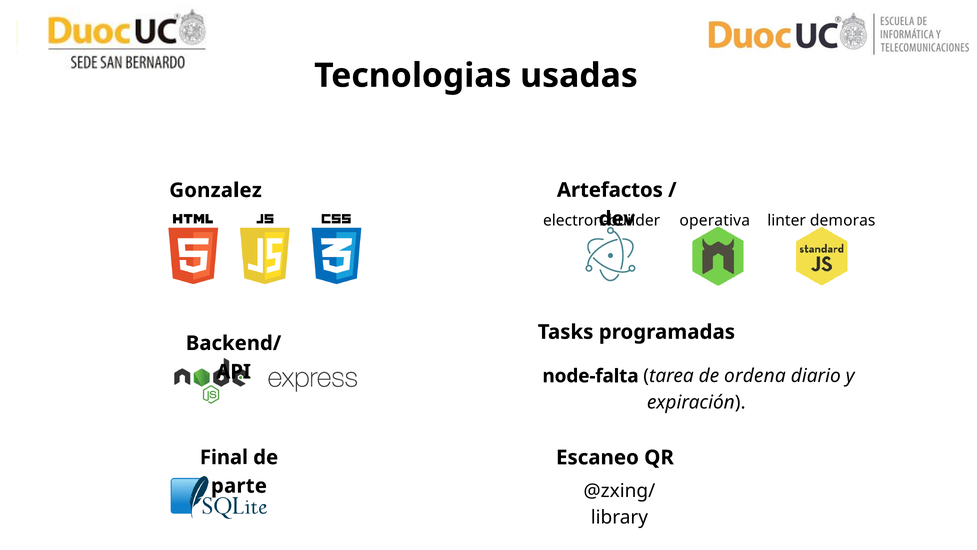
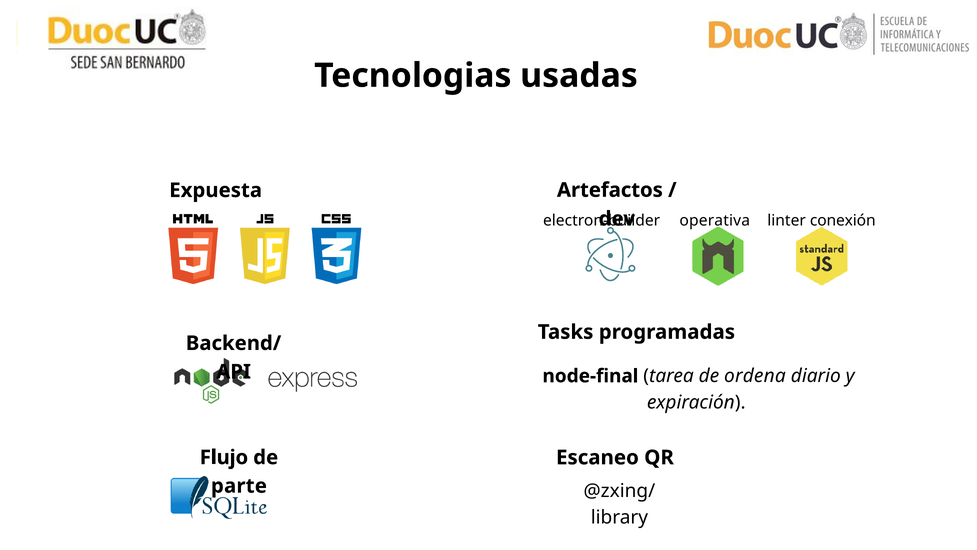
Gonzalez: Gonzalez -> Expuesta
demoras: demoras -> conexión
node-falta: node-falta -> node-final
Final: Final -> Flujo
